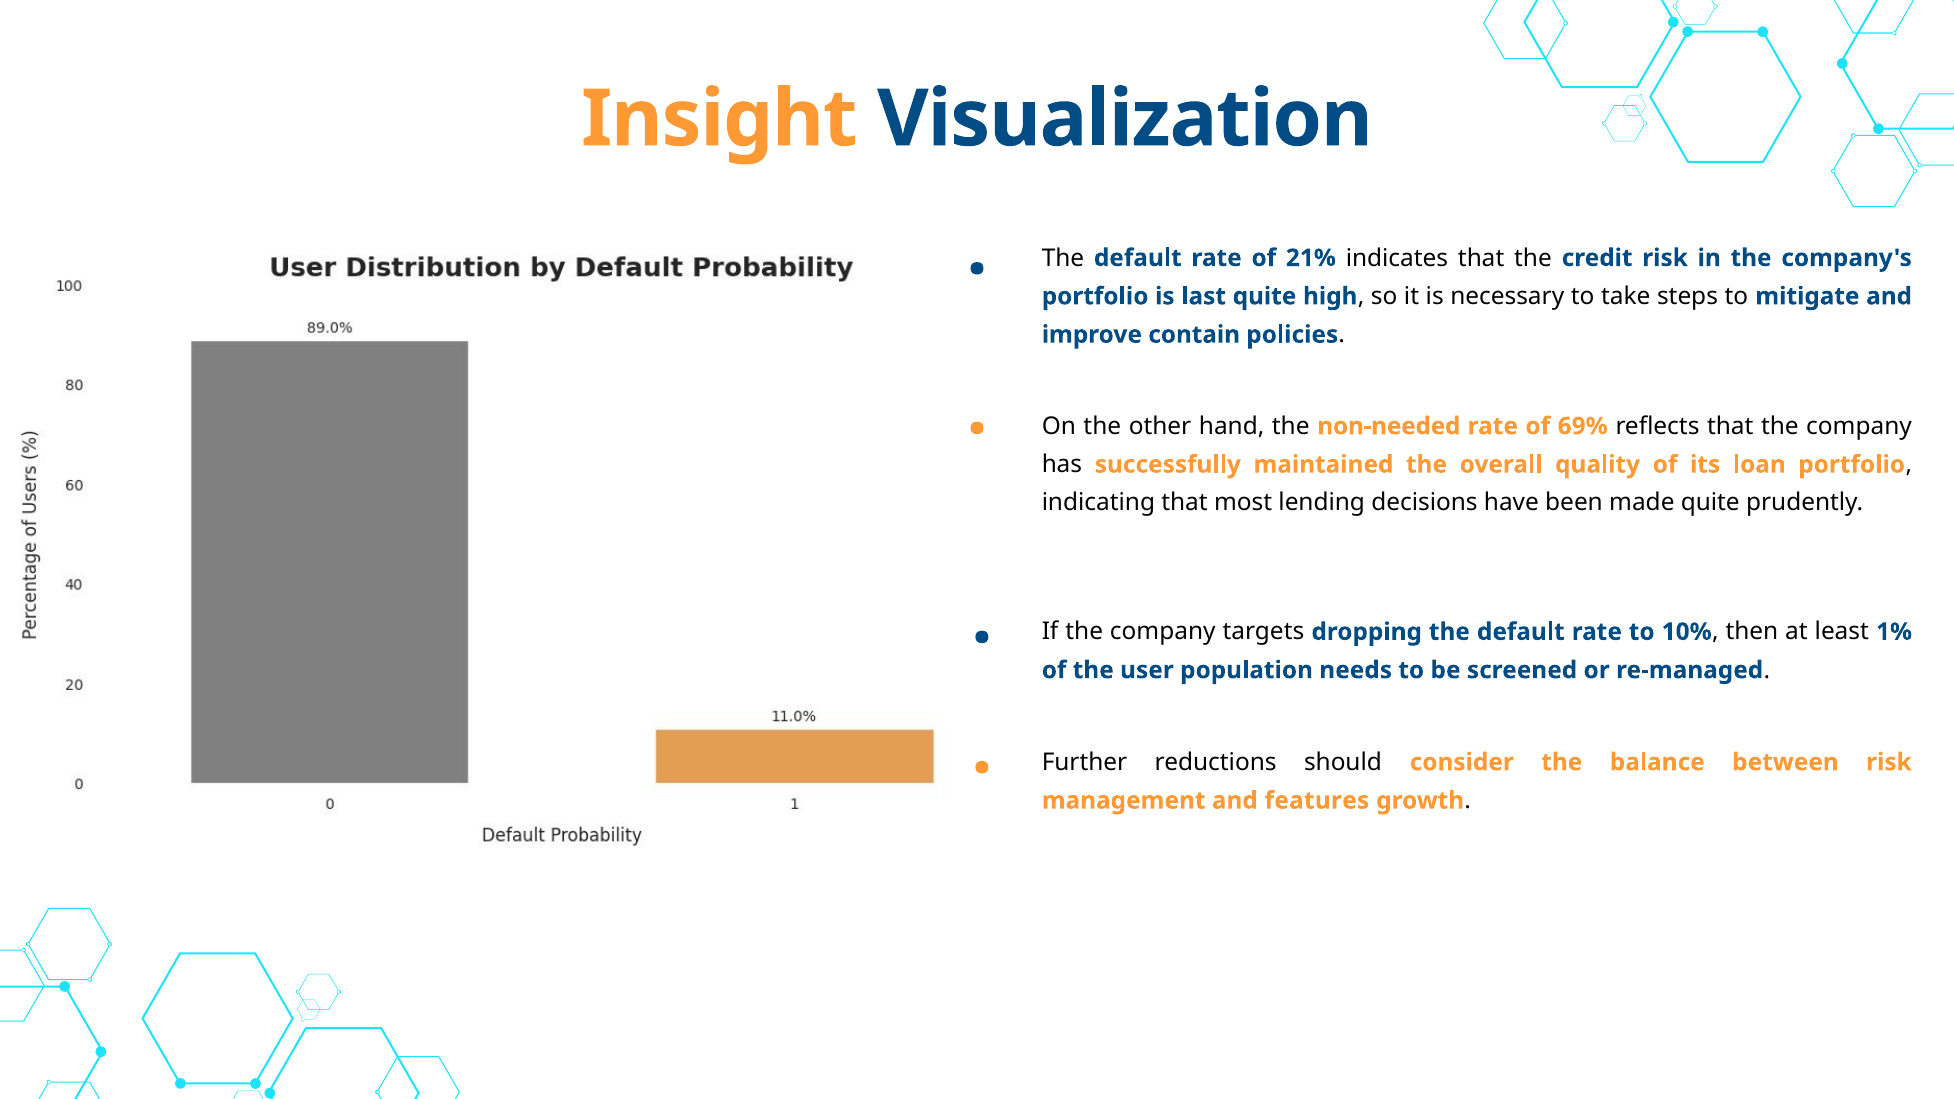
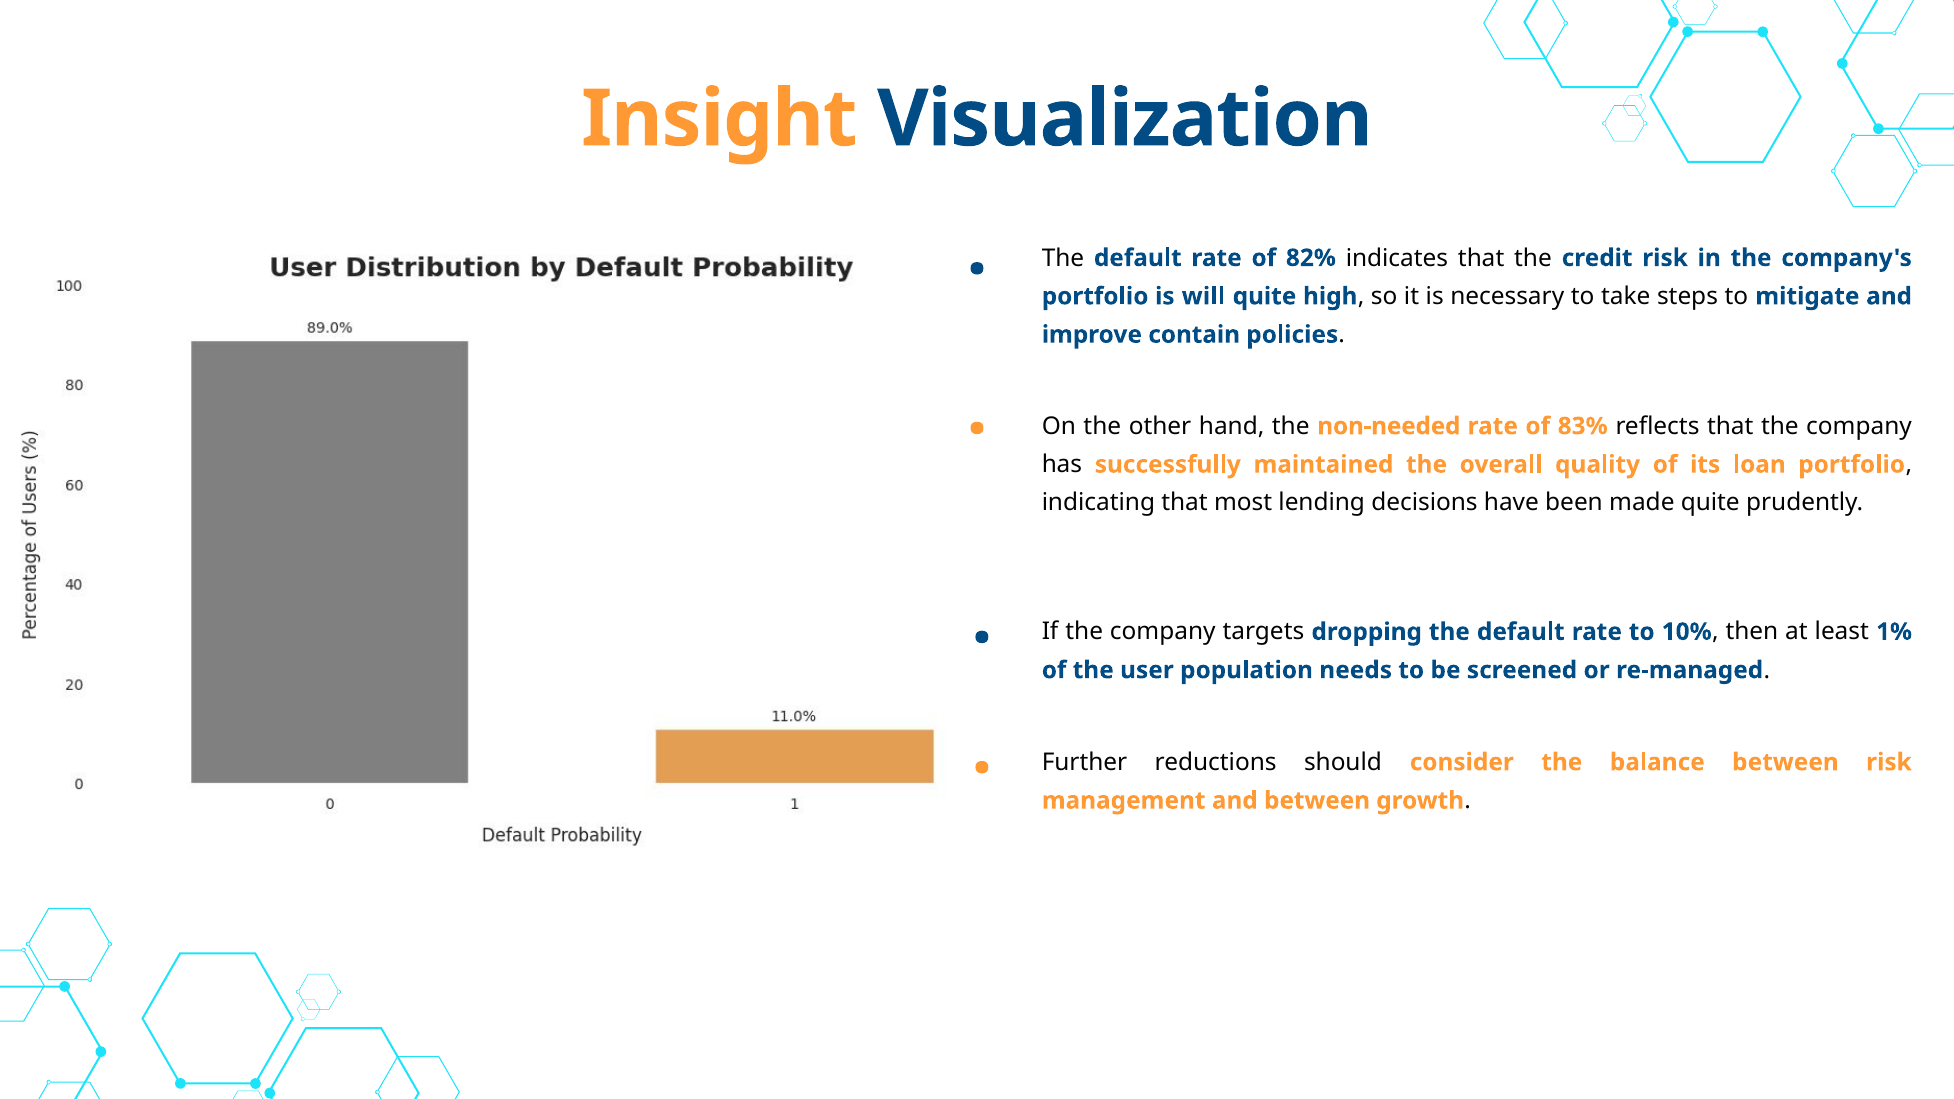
21%: 21% -> 82%
last: last -> will
69%: 69% -> 83%
and features: features -> between
